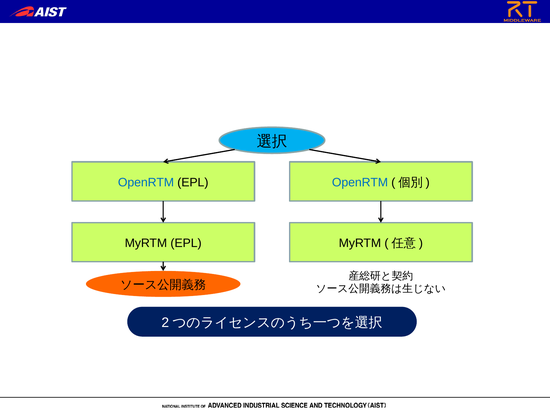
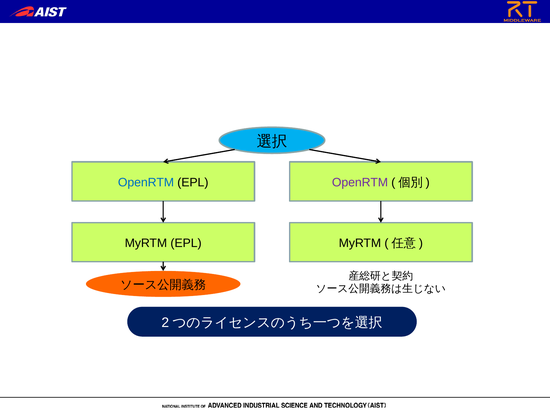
OpenRTM at (360, 182) colour: blue -> purple
